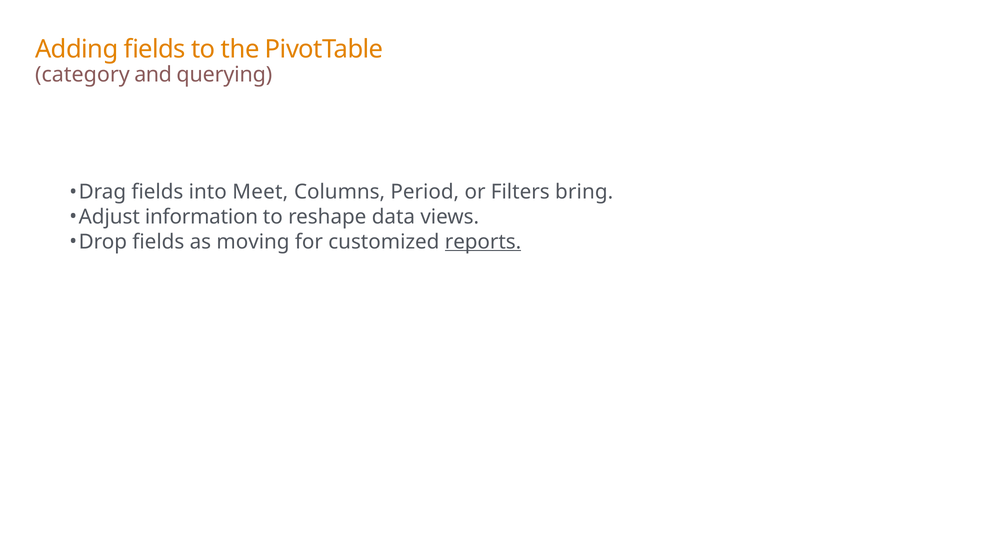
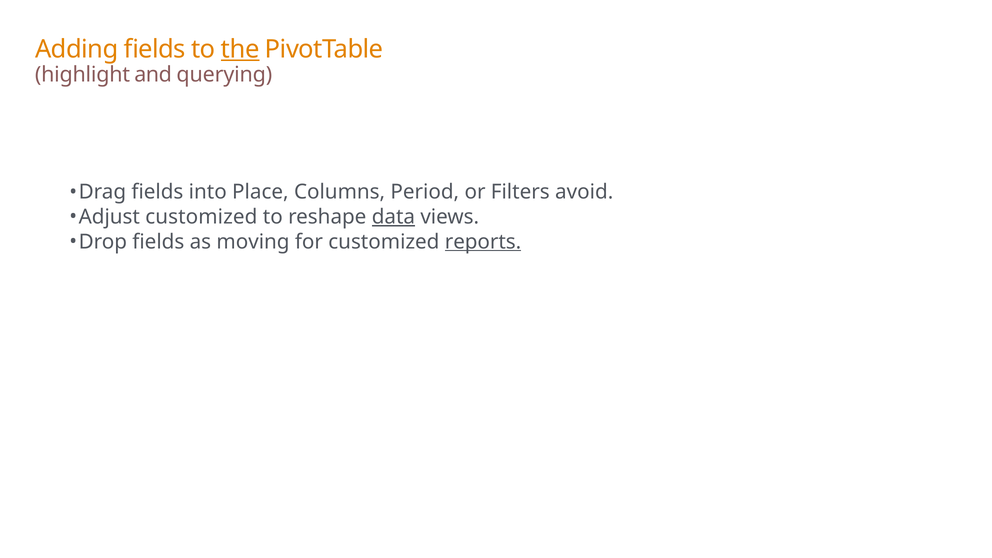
the underline: none -> present
category: category -> highlight
Meet: Meet -> Place
bring: bring -> avoid
Adjust information: information -> customized
data underline: none -> present
